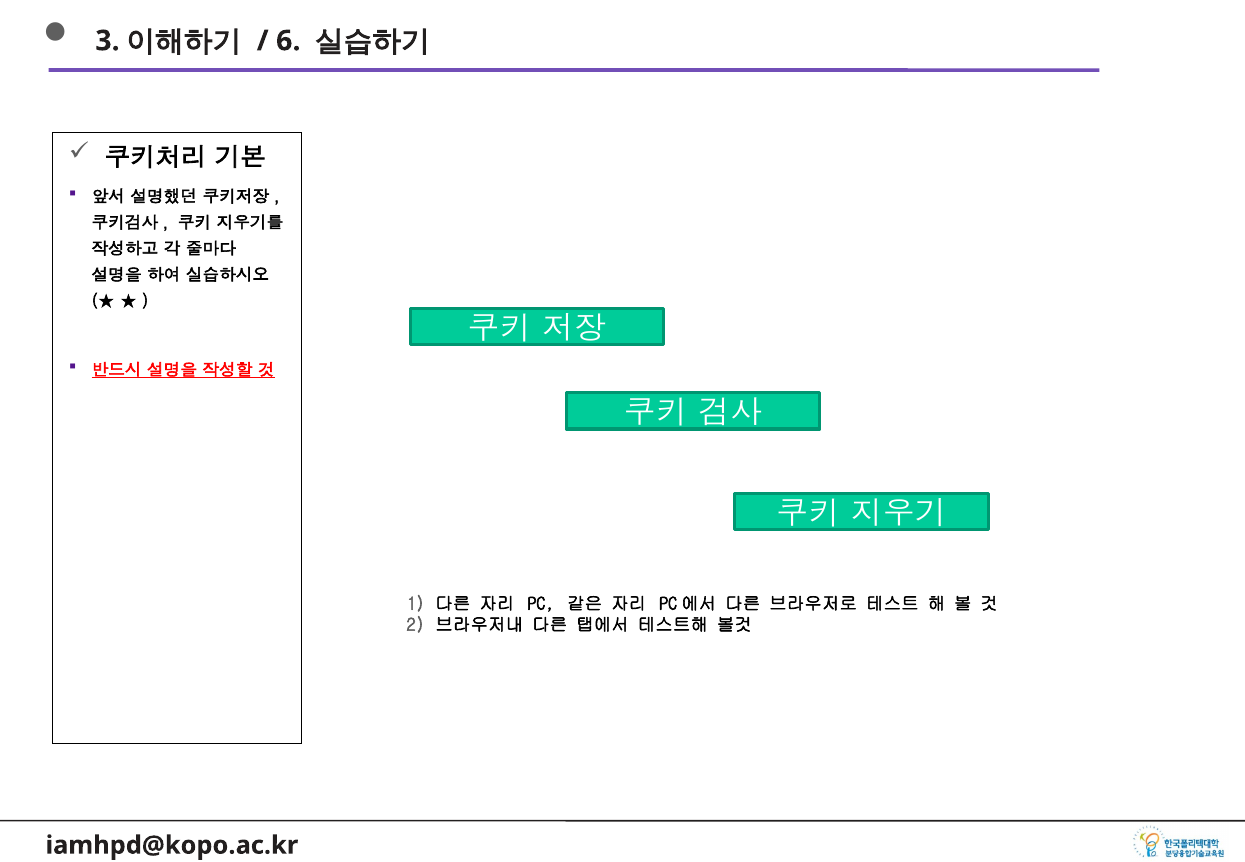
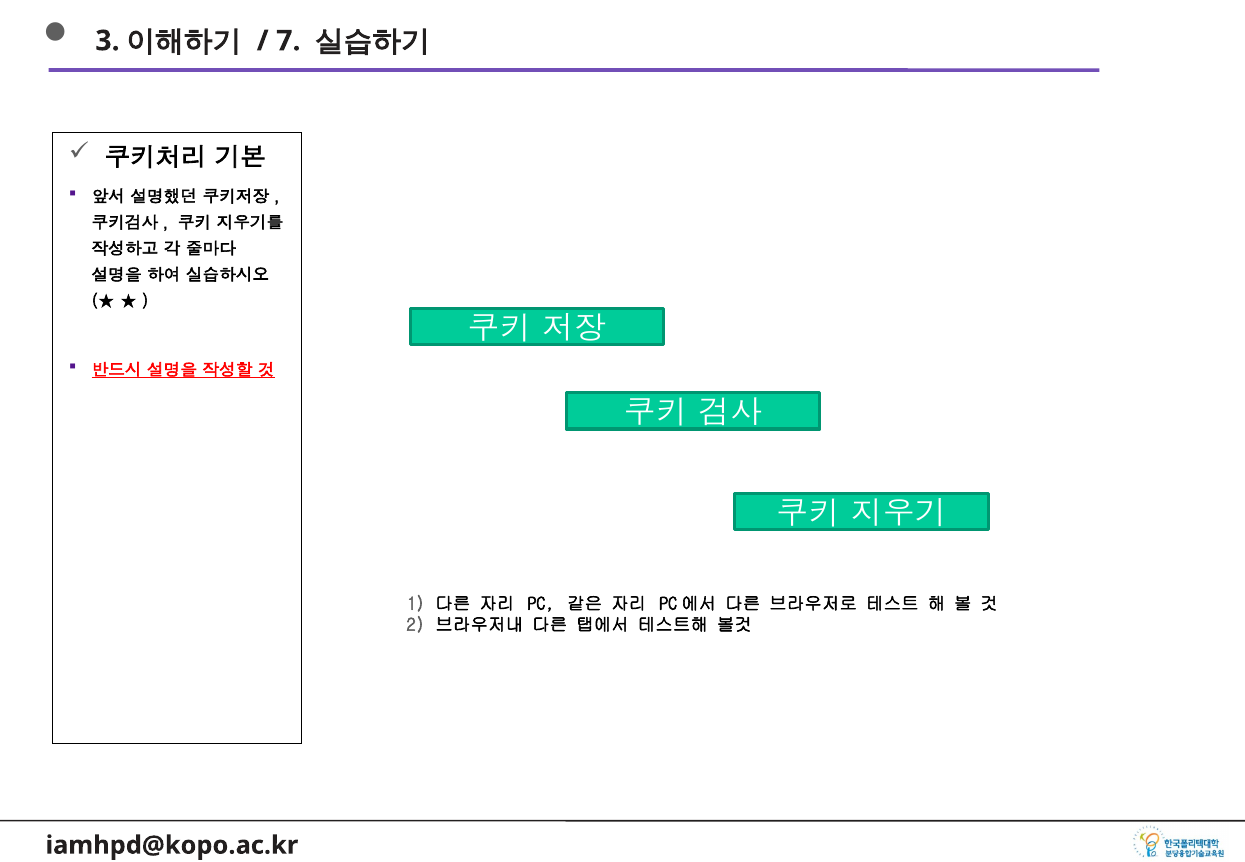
6: 6 -> 7
